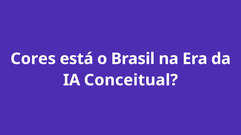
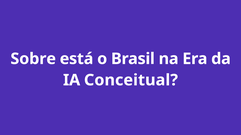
Cores: Cores -> Sobre
